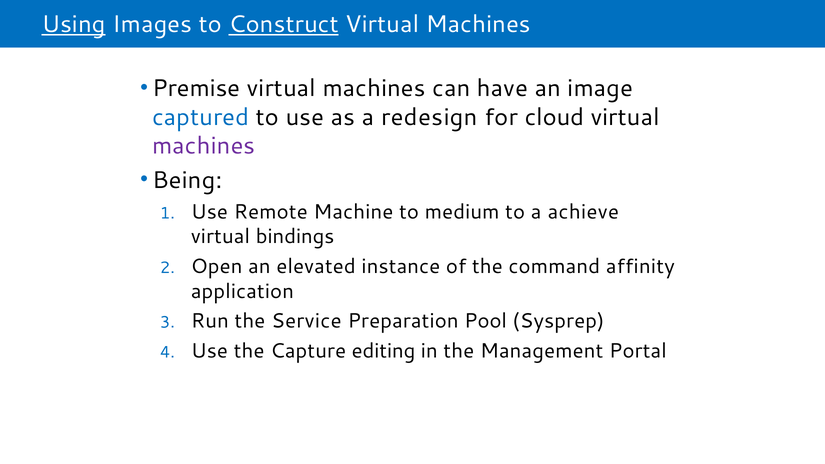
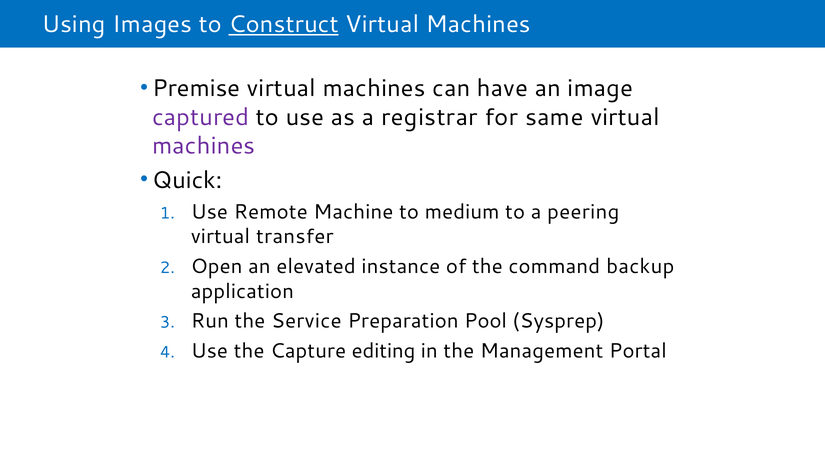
Using underline: present -> none
captured colour: blue -> purple
redesign: redesign -> registrar
cloud: cloud -> same
Being: Being -> Quick
achieve: achieve -> peering
bindings: bindings -> transfer
affinity: affinity -> backup
